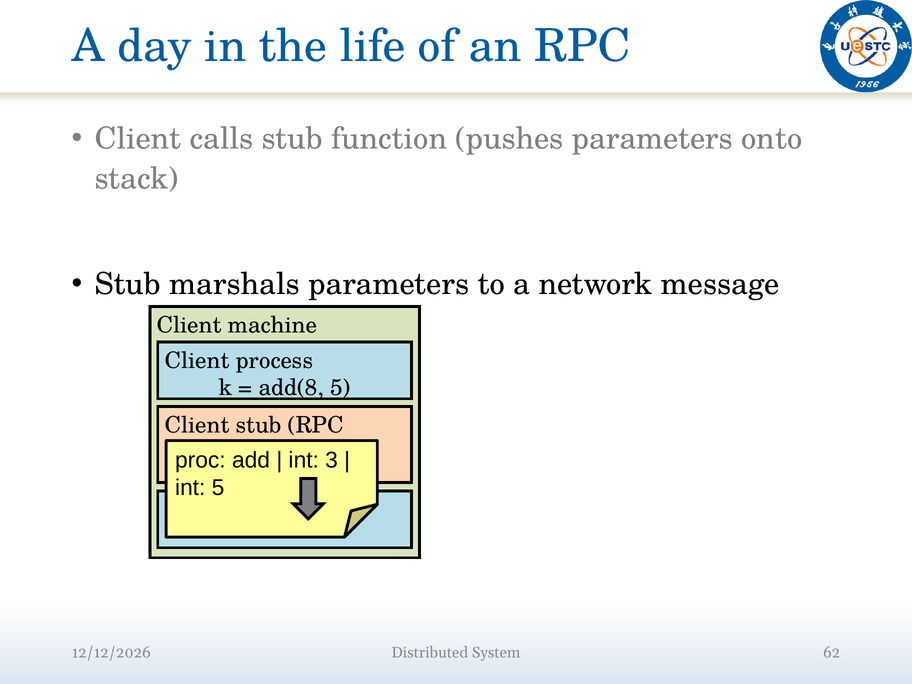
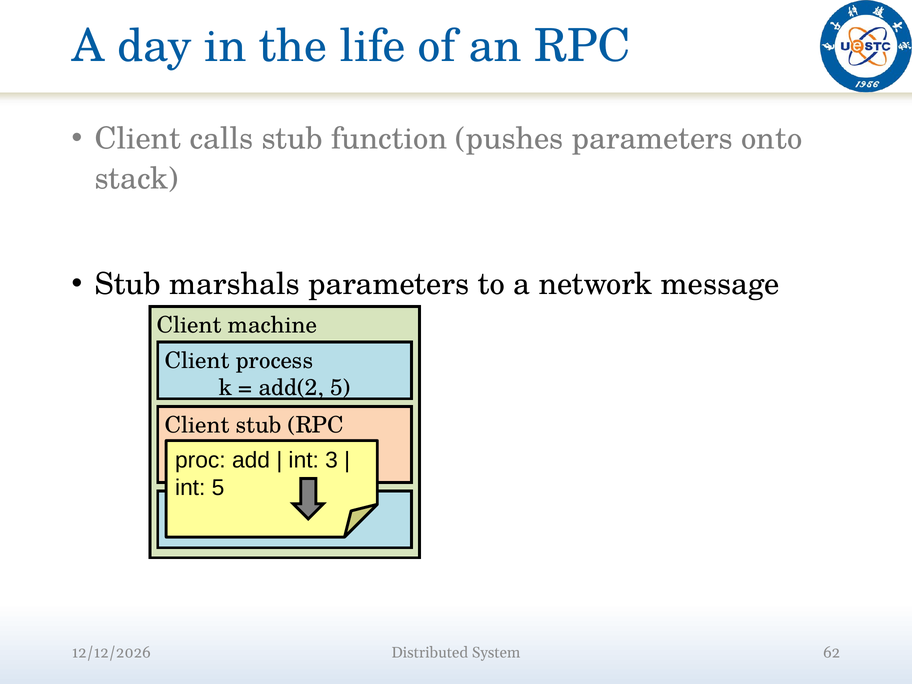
add(8: add(8 -> add(2
